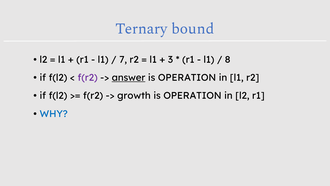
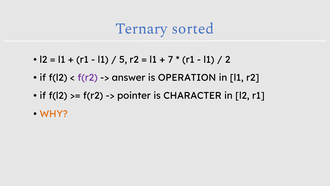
bound: bound -> sorted
7: 7 -> 5
3: 3 -> 7
8: 8 -> 2
answer underline: present -> none
growth: growth -> pointer
OPERATION at (192, 96): OPERATION -> CHARACTER
WHY colour: blue -> orange
